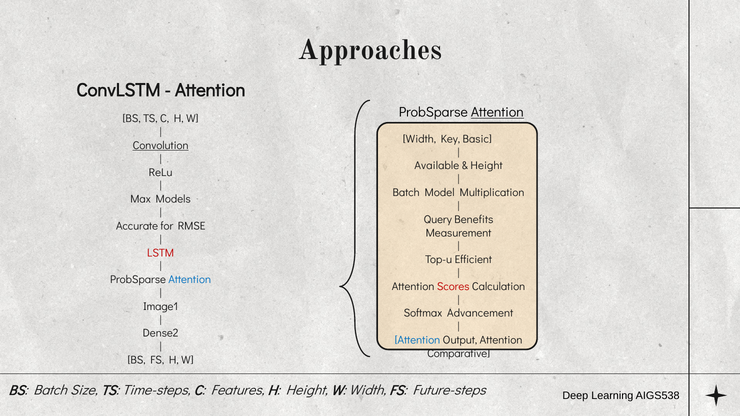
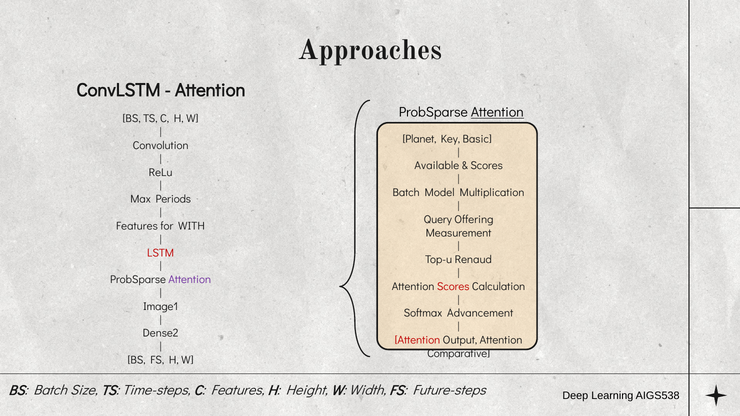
Width at (419, 139): Width -> Planet
Convolution underline: present -> none
Height at (487, 166): Height -> Scores
Models: Models -> Periods
Benefits: Benefits -> Offering
Accurate at (137, 226): Accurate -> Features
RMSE: RMSE -> WITH
Efficient: Efficient -> Renaud
Attention at (190, 280) colour: blue -> purple
Attention at (417, 340) colour: blue -> red
